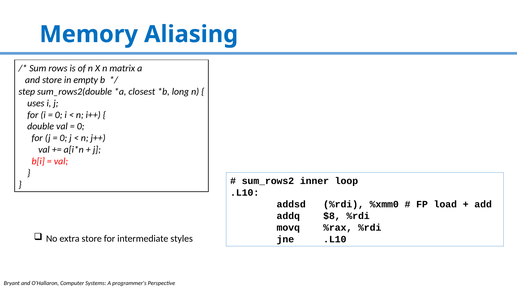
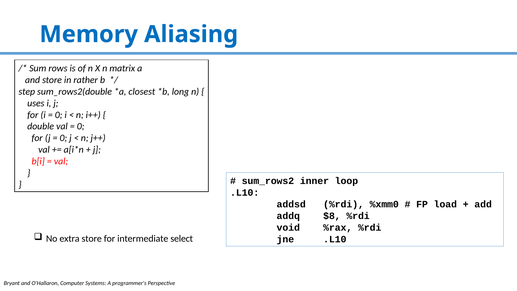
empty: empty -> rather
movq: movq -> void
styles: styles -> select
